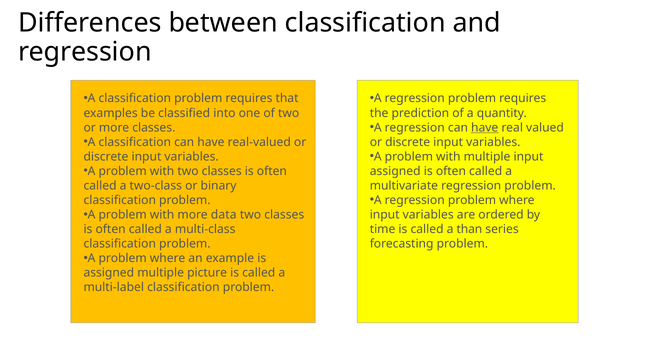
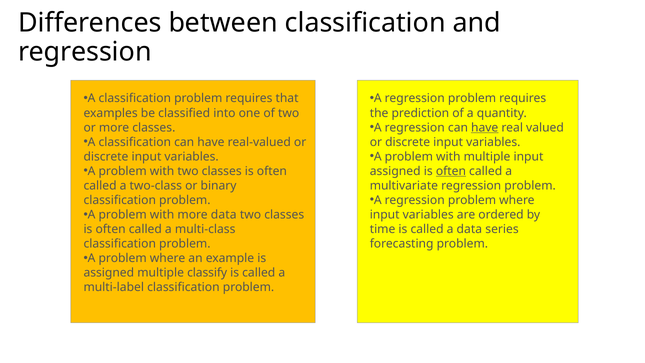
often at (451, 171) underline: none -> present
a than: than -> data
picture: picture -> classify
